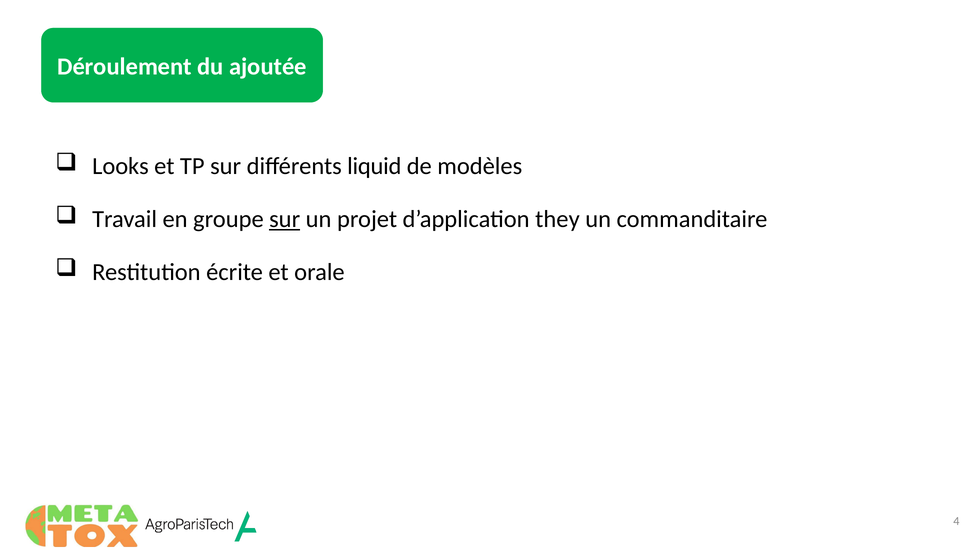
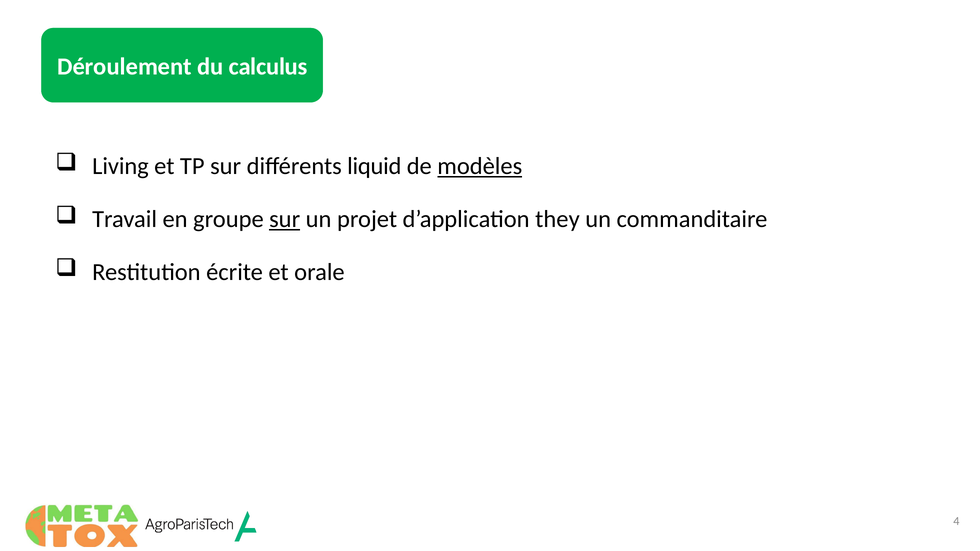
ajoutée: ajoutée -> calculus
Looks: Looks -> Living
modèles underline: none -> present
